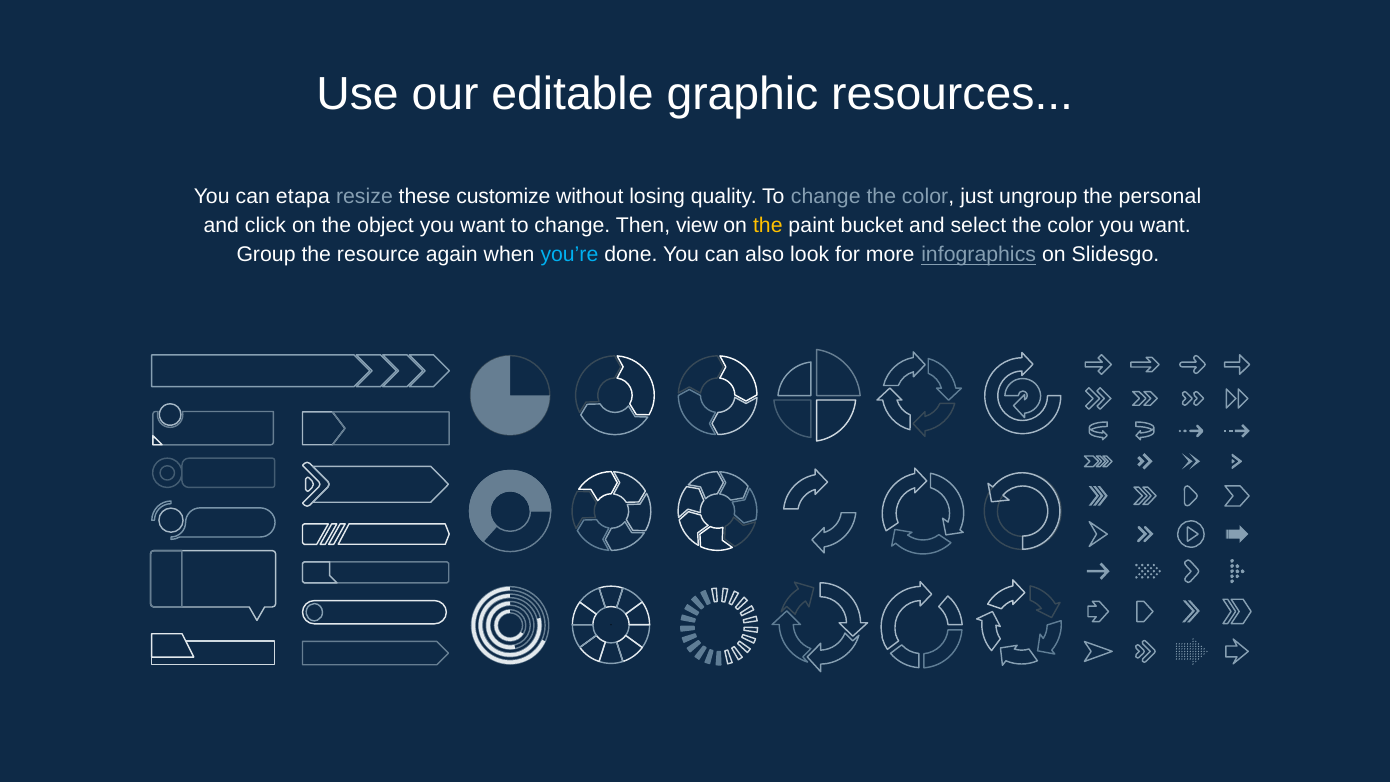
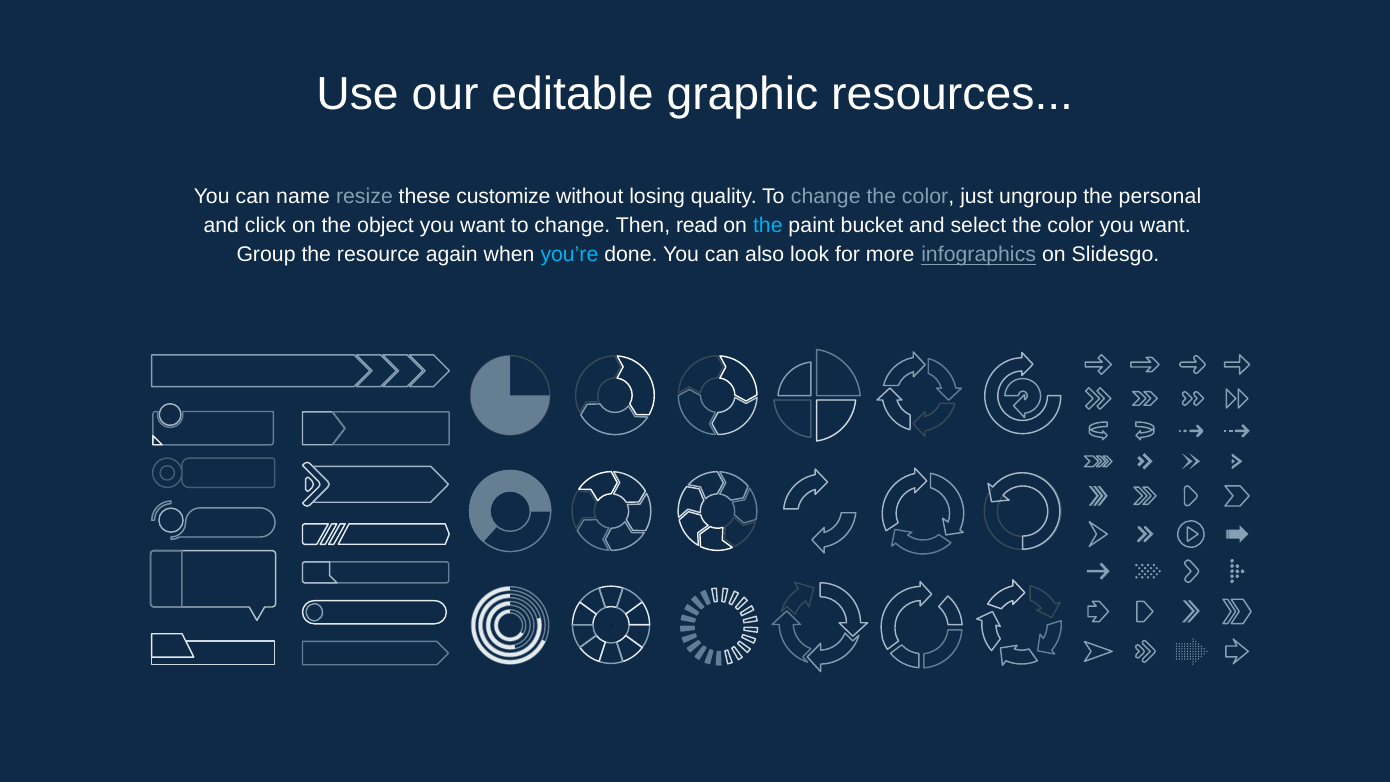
etapa: etapa -> name
view: view -> read
the at (768, 226) colour: yellow -> light blue
